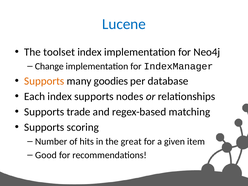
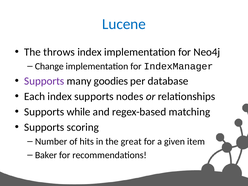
toolset: toolset -> throws
Supports at (44, 81) colour: orange -> purple
trade: trade -> while
Good: Good -> Baker
